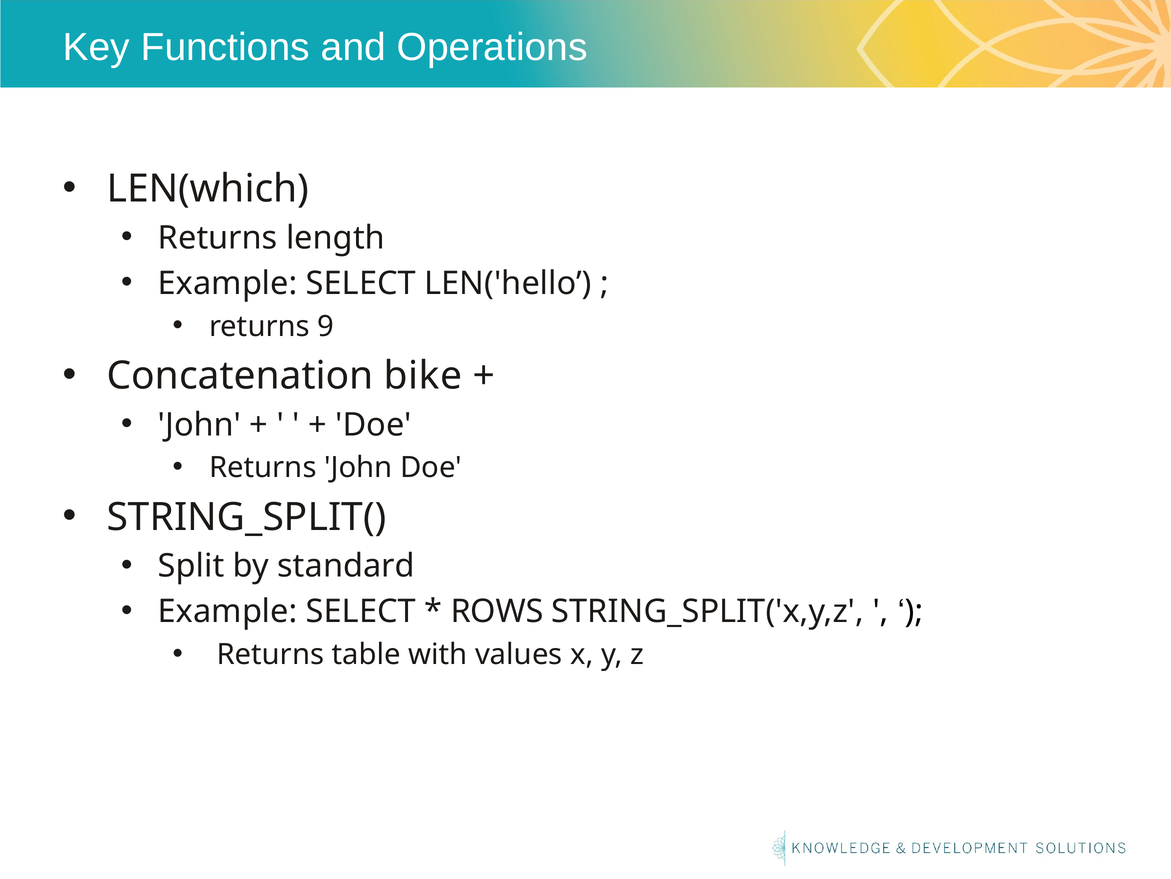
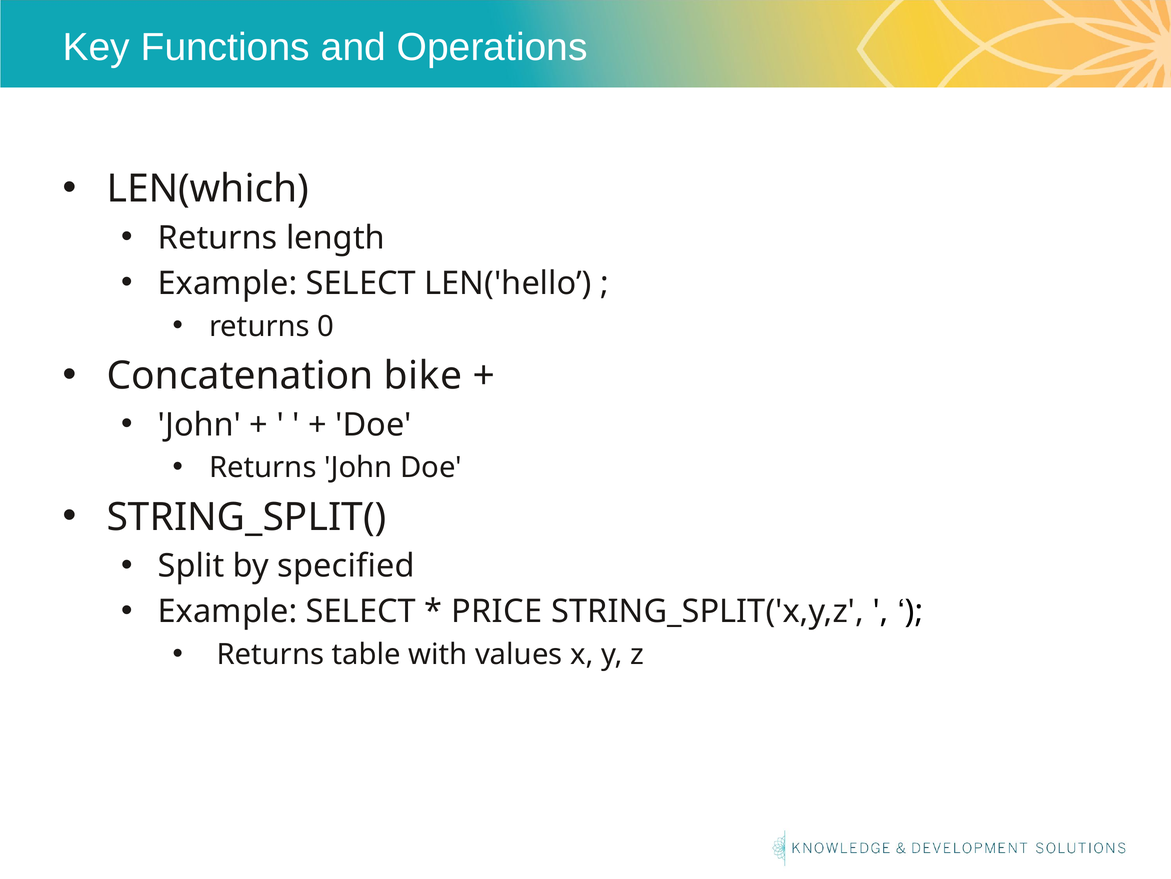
9: 9 -> 0
standard: standard -> specified
ROWS: ROWS -> PRICE
